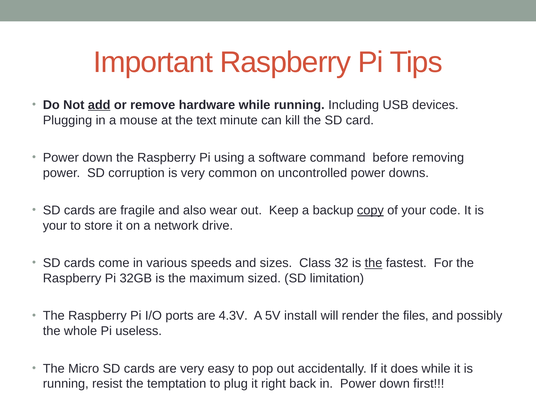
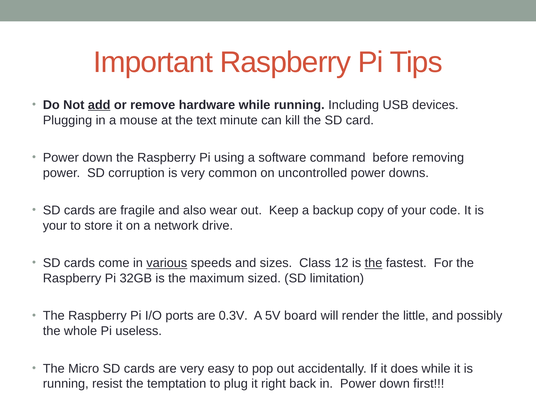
copy underline: present -> none
various underline: none -> present
32: 32 -> 12
4.3V: 4.3V -> 0.3V
install: install -> board
files: files -> little
